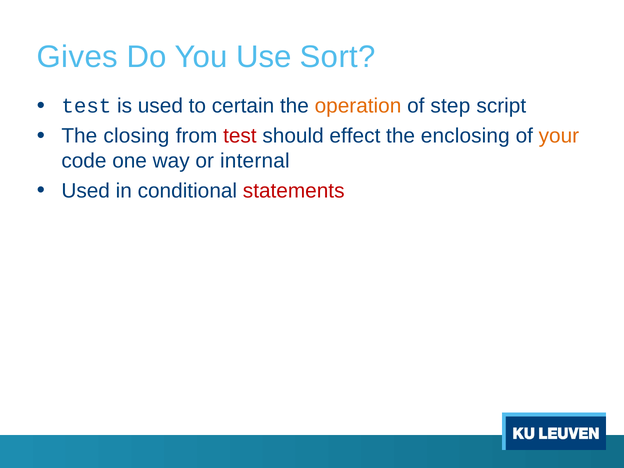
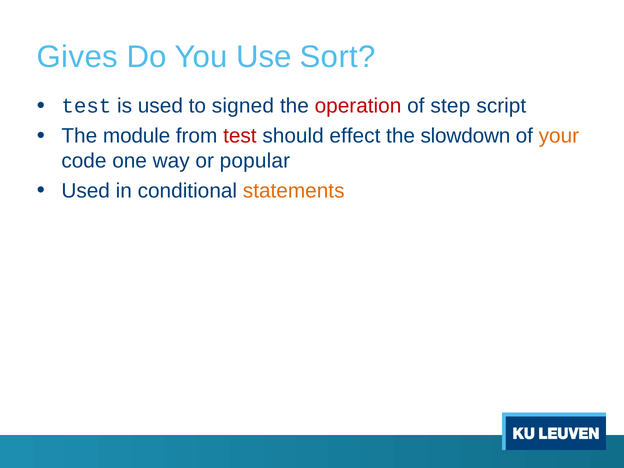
certain: certain -> signed
operation colour: orange -> red
closing: closing -> module
enclosing: enclosing -> slowdown
internal: internal -> popular
statements colour: red -> orange
